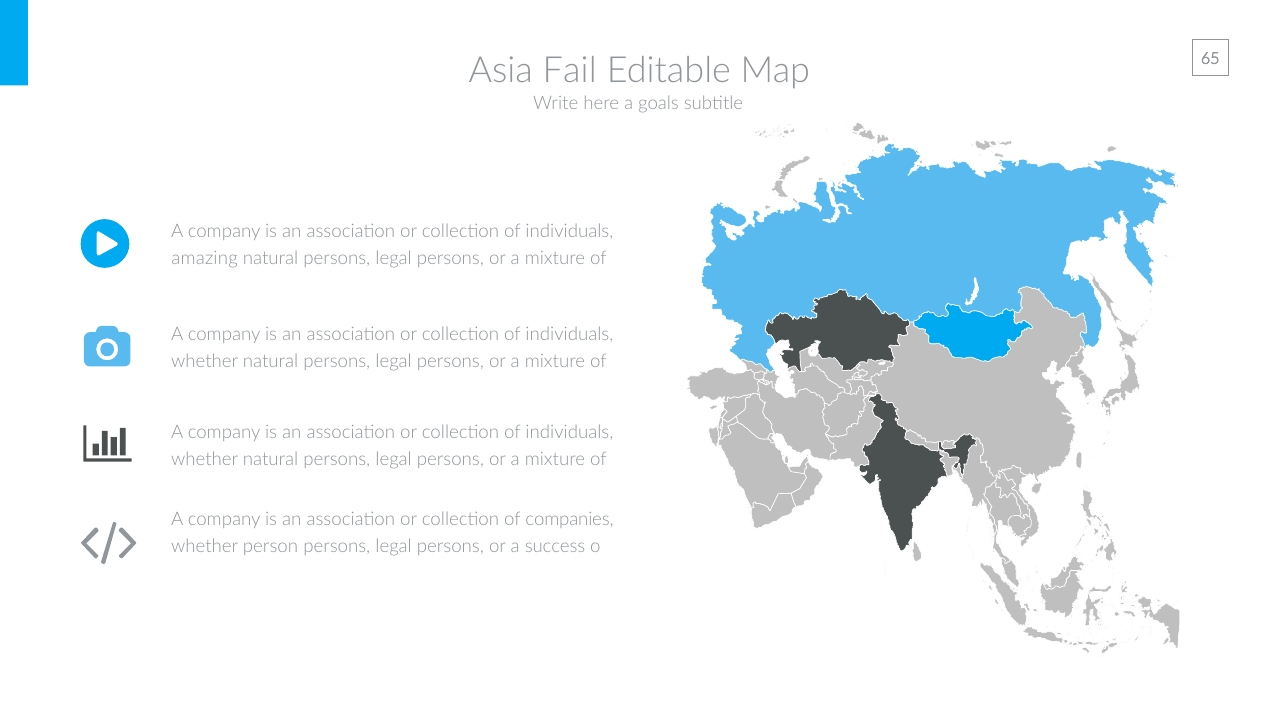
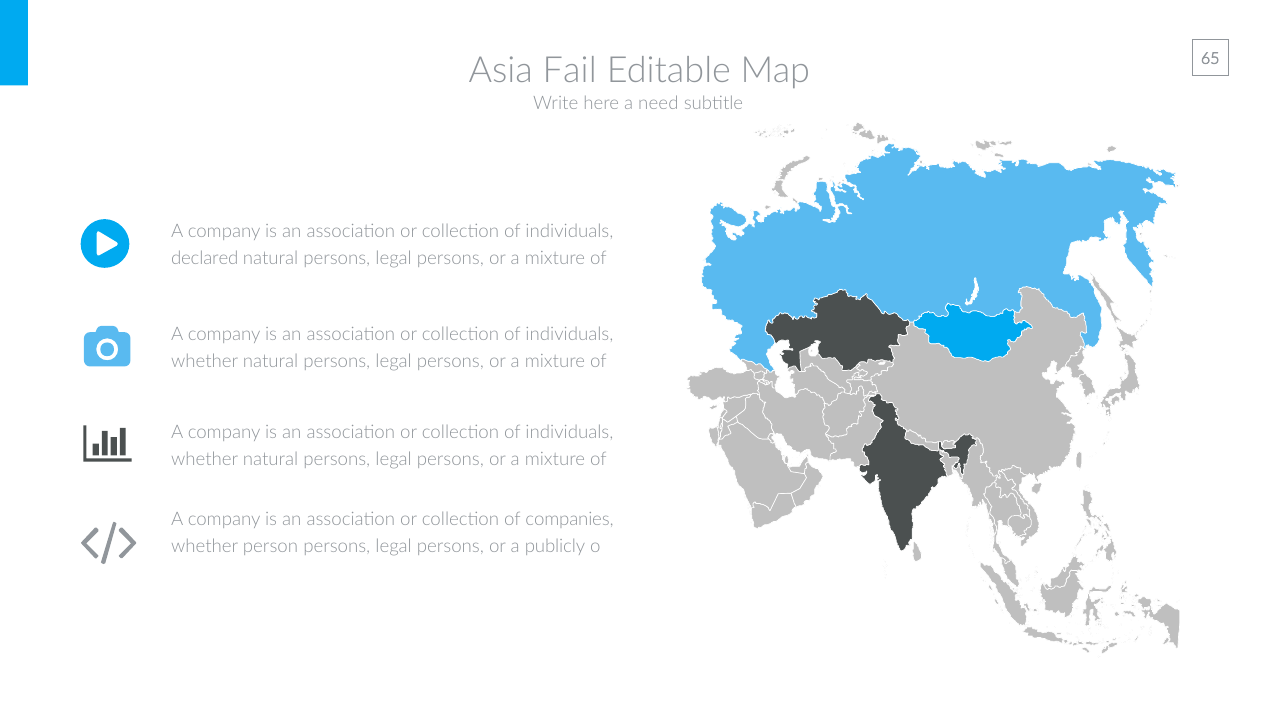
goals: goals -> need
amazing: amazing -> declared
success: success -> publicly
